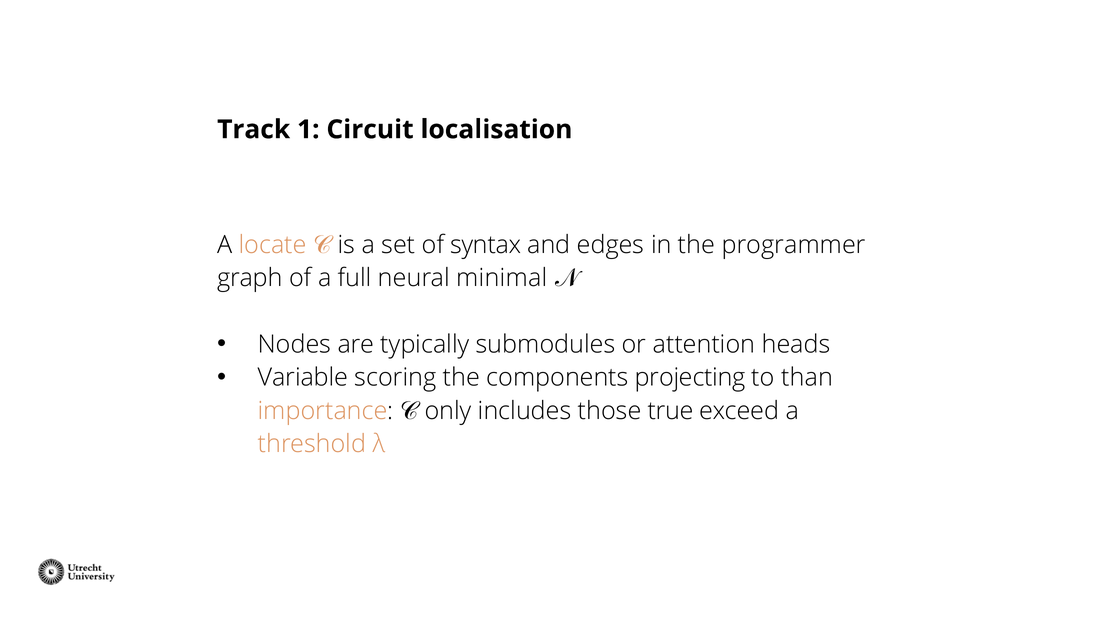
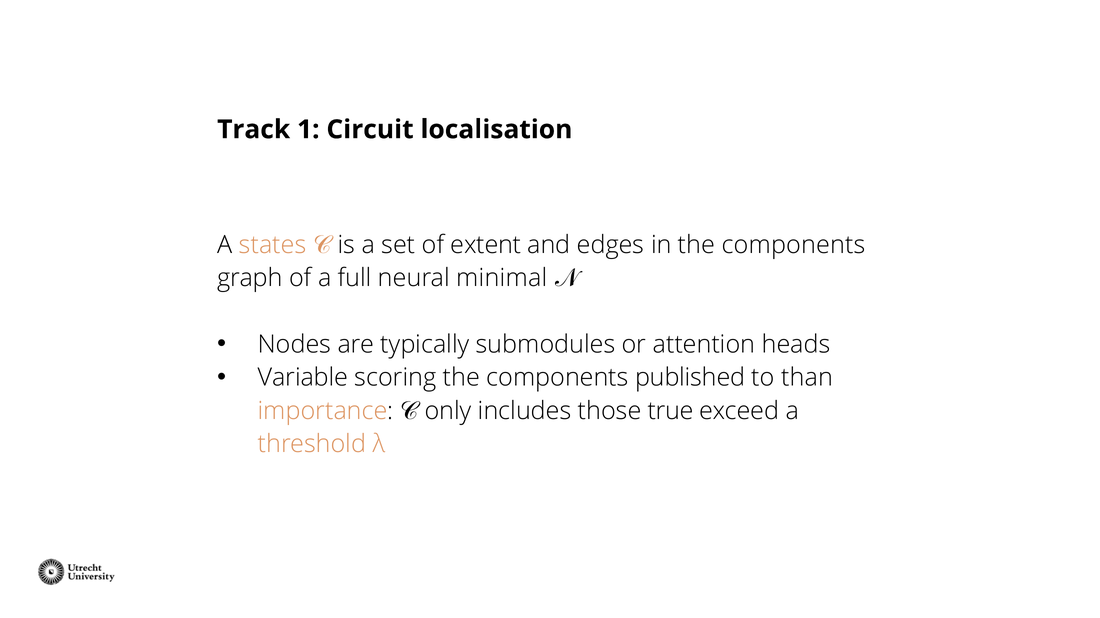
locate: locate -> states
syntax: syntax -> extent
in the programmer: programmer -> components
projecting: projecting -> published
